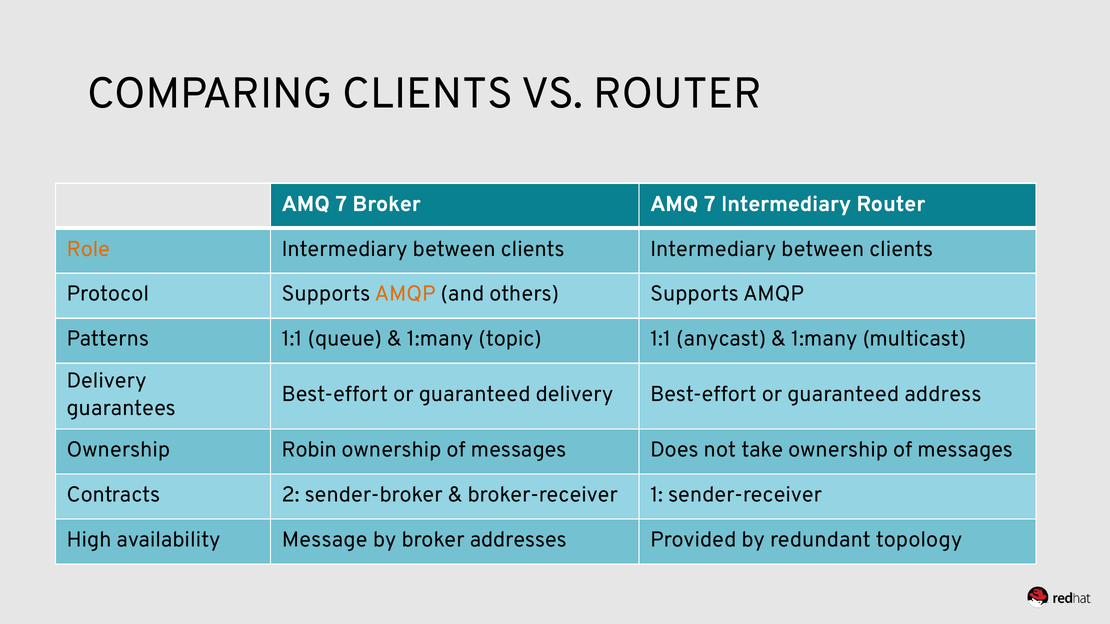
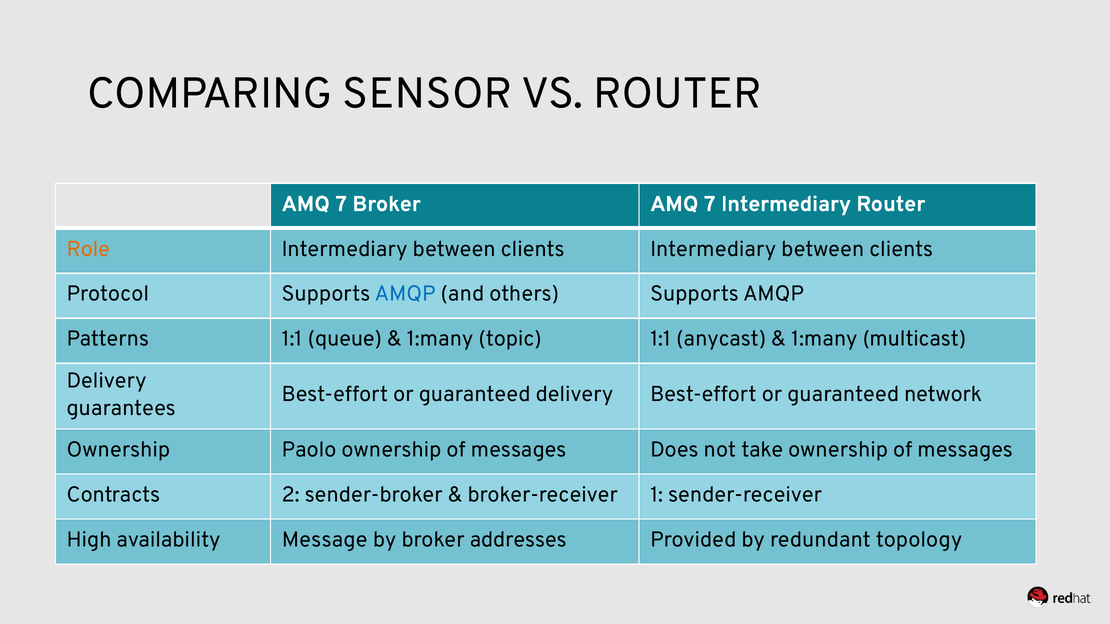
COMPARING CLIENTS: CLIENTS -> SENSOR
AMQP at (405, 294) colour: orange -> blue
address: address -> network
Robin: Robin -> Paolo
